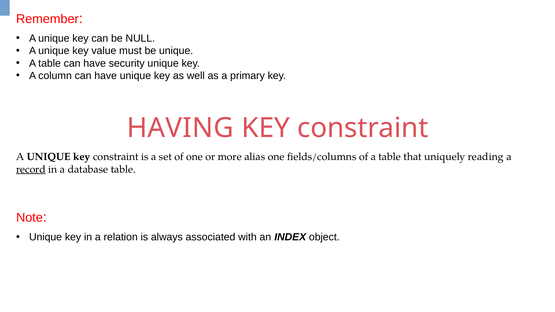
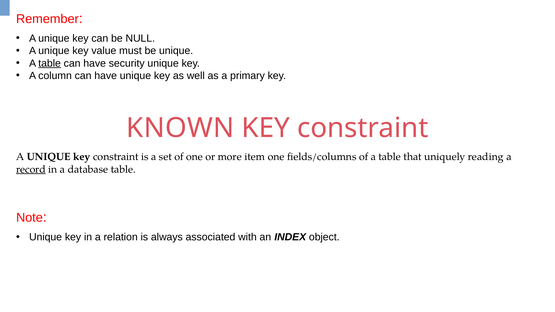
table at (50, 63) underline: none -> present
HAVING: HAVING -> KNOWN
alias: alias -> item
